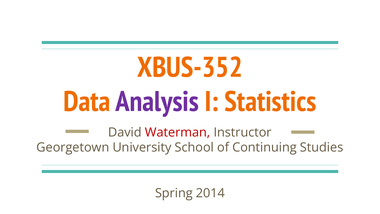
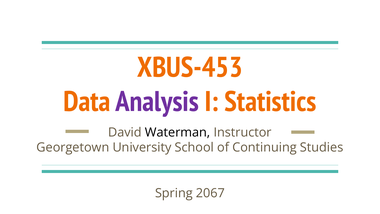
XBUS-352: XBUS-352 -> XBUS-453
Waterman colour: red -> black
2014: 2014 -> 2067
